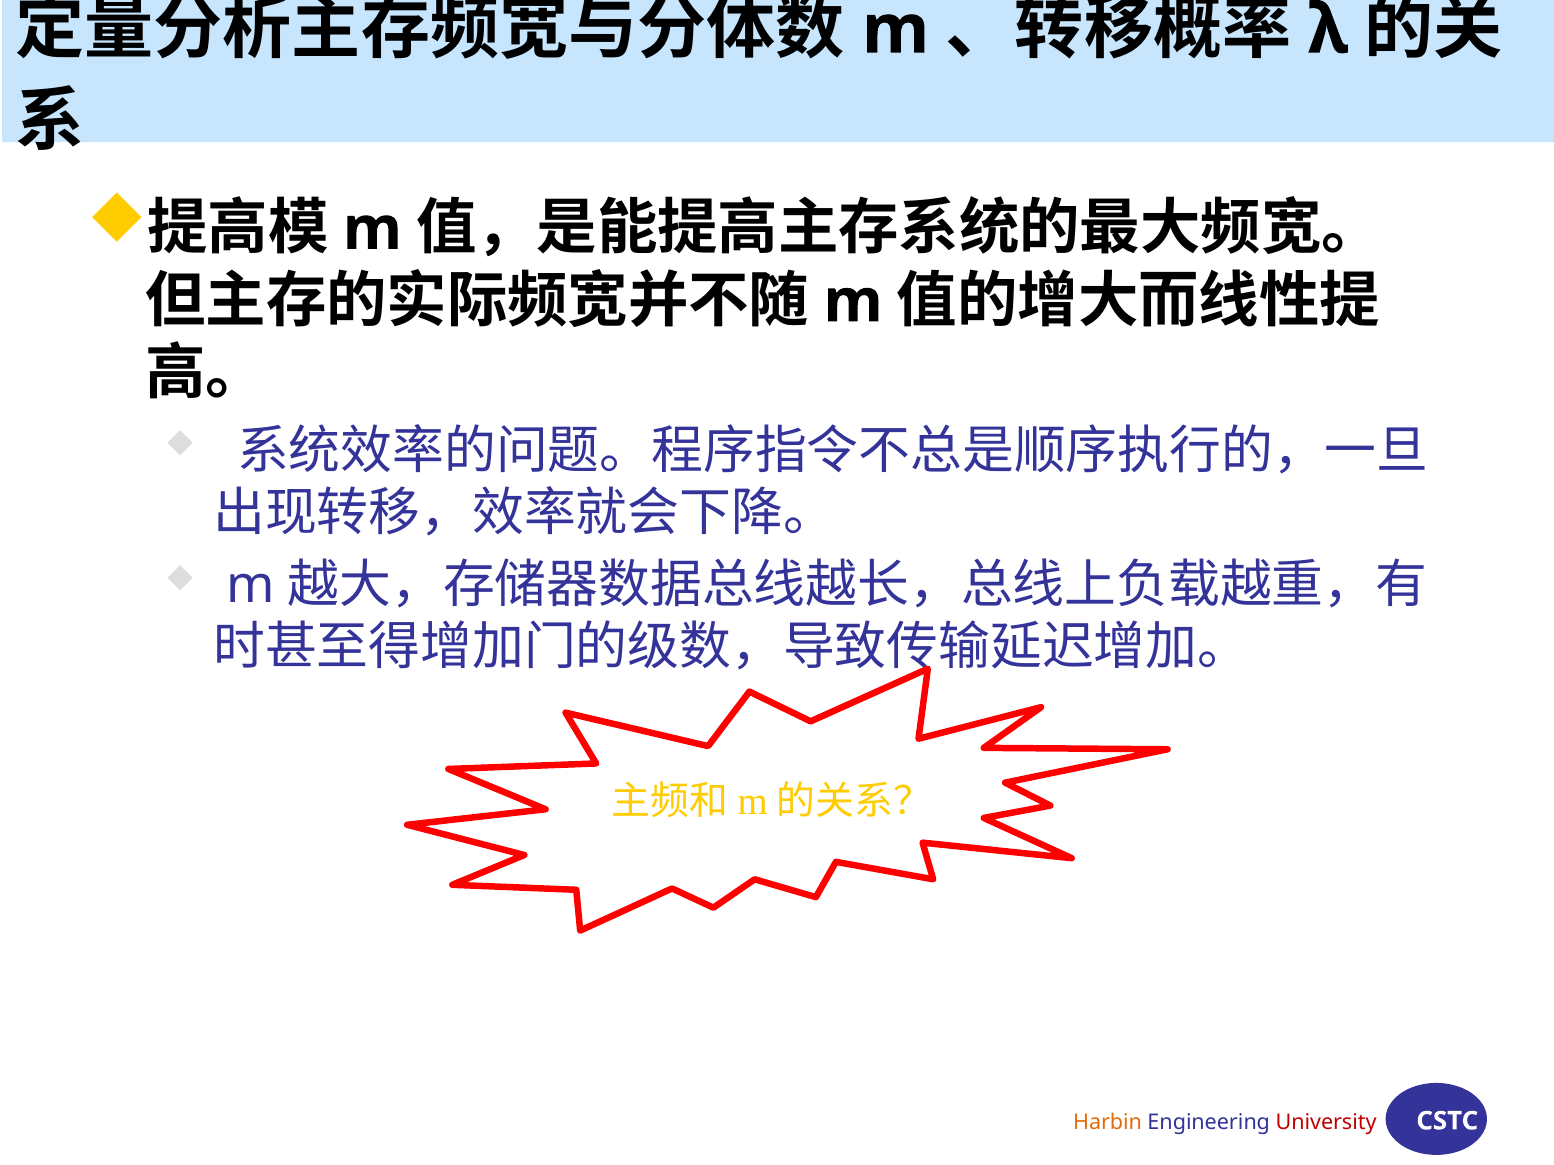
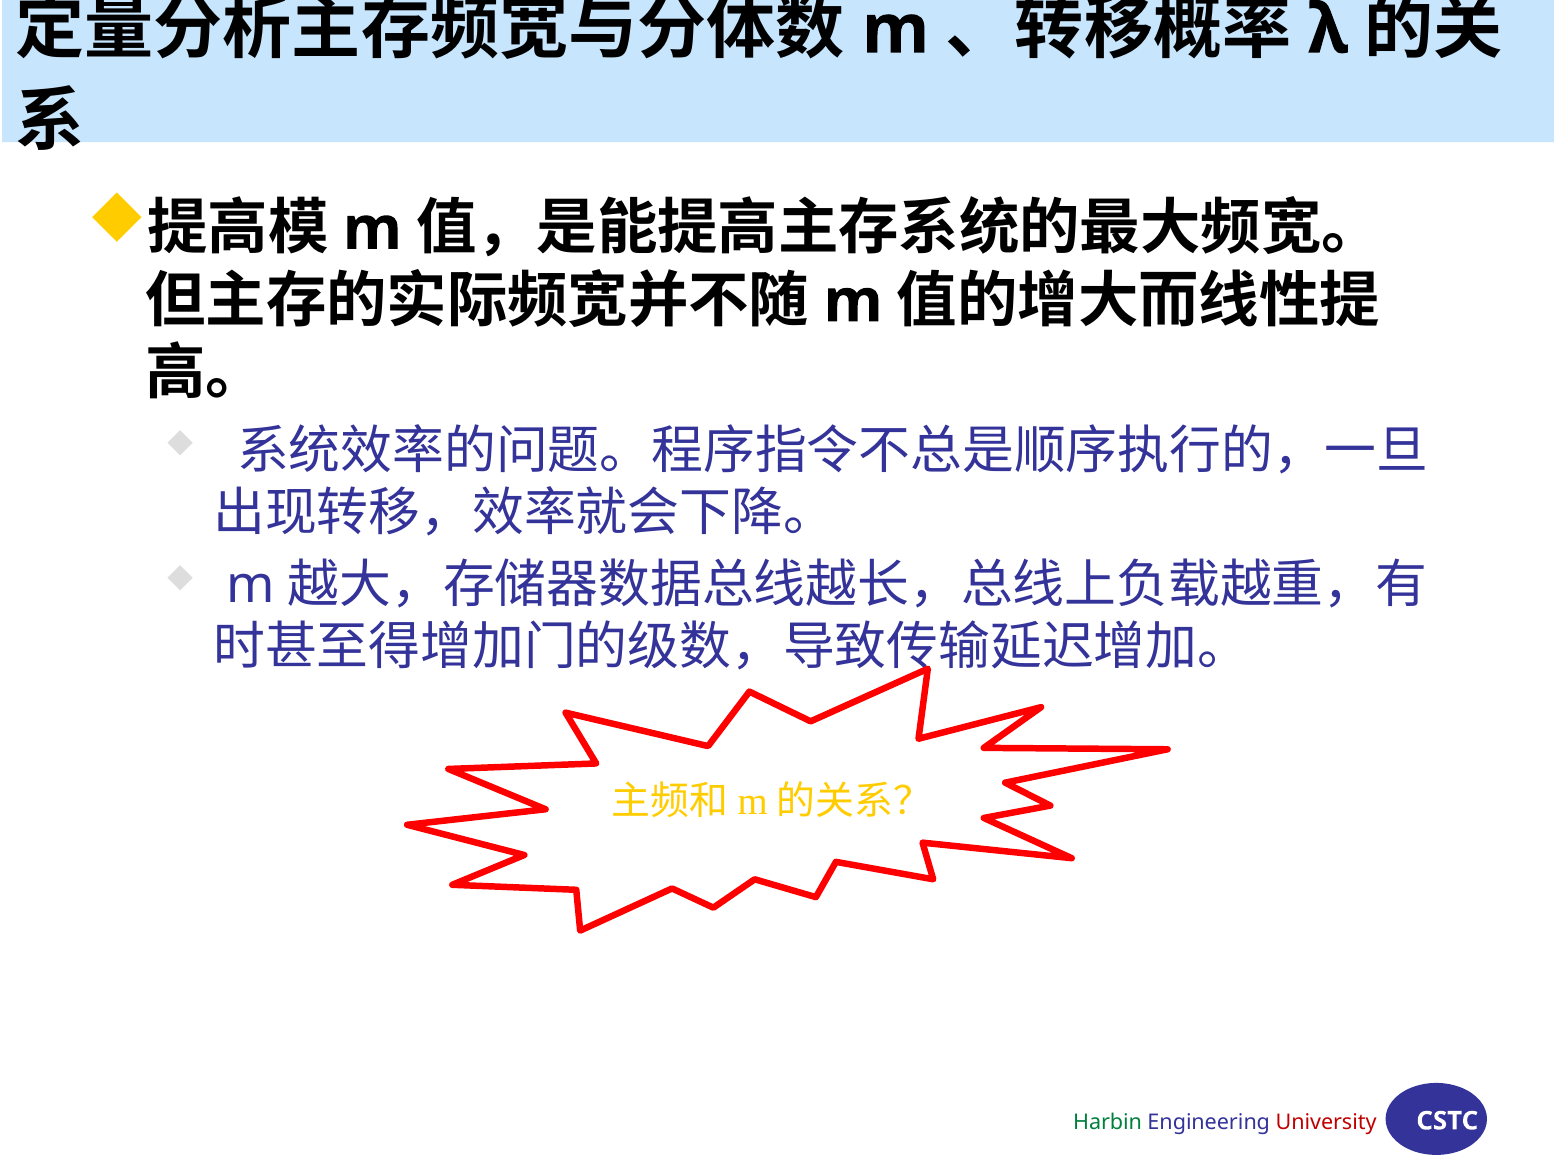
Harbin colour: orange -> green
